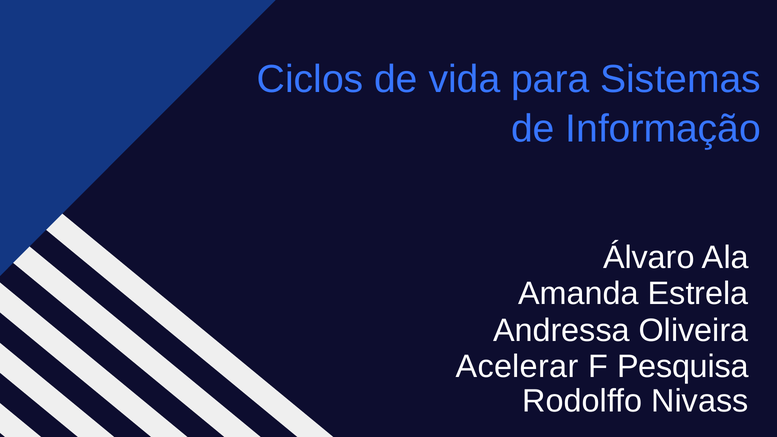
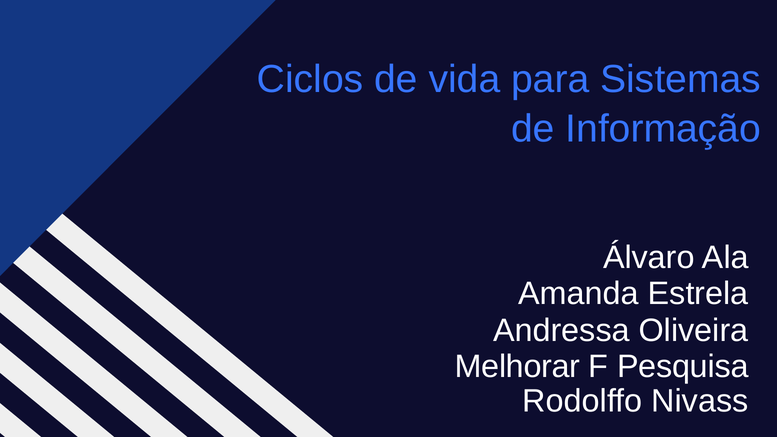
Acelerar: Acelerar -> Melhorar
